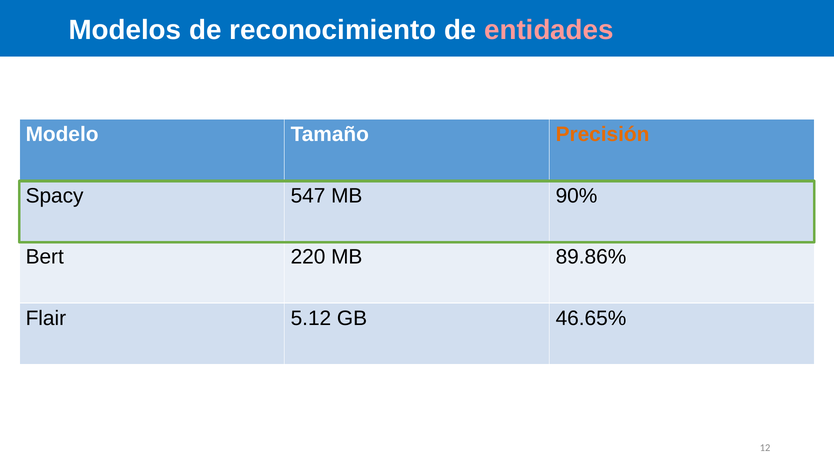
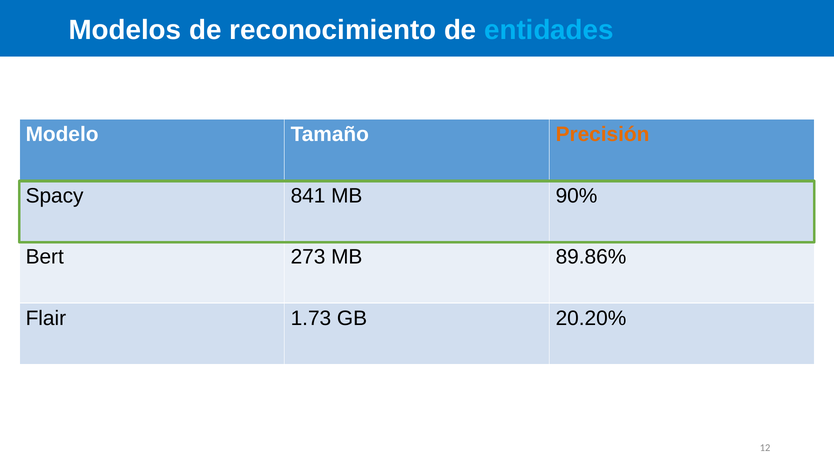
entidades colour: pink -> light blue
547: 547 -> 841
220: 220 -> 273
5.12: 5.12 -> 1.73
46.65%: 46.65% -> 20.20%
